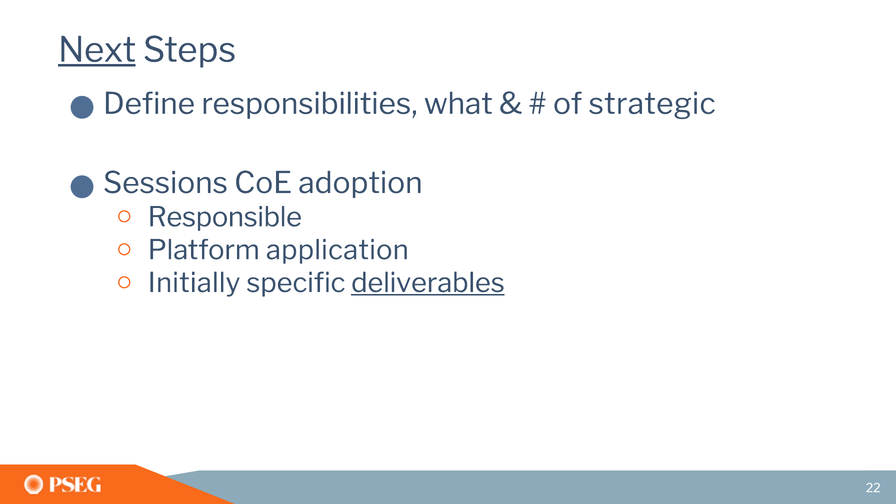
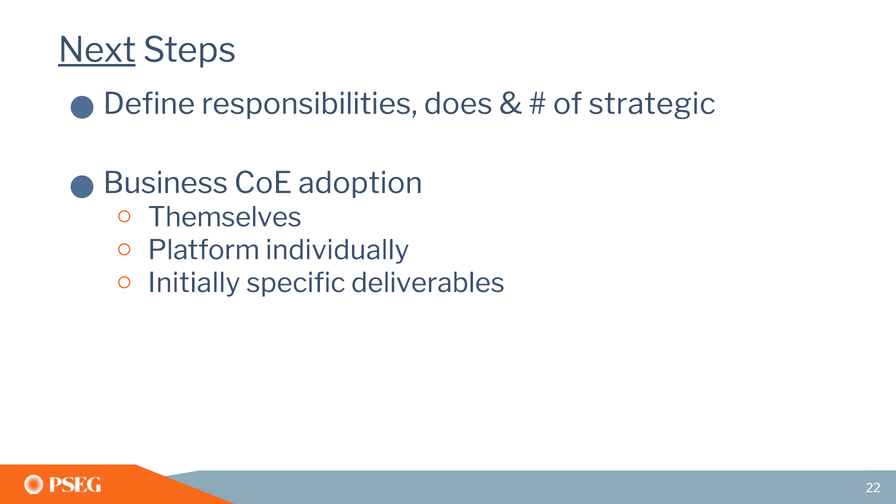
what: what -> does
Sessions: Sessions -> Business
Responsible: Responsible -> Themselves
application: application -> individually
deliverables underline: present -> none
